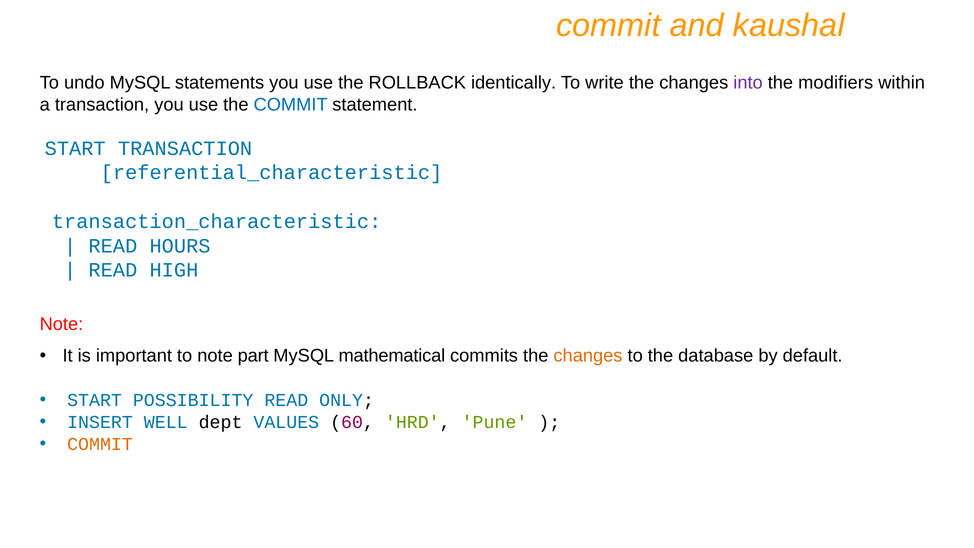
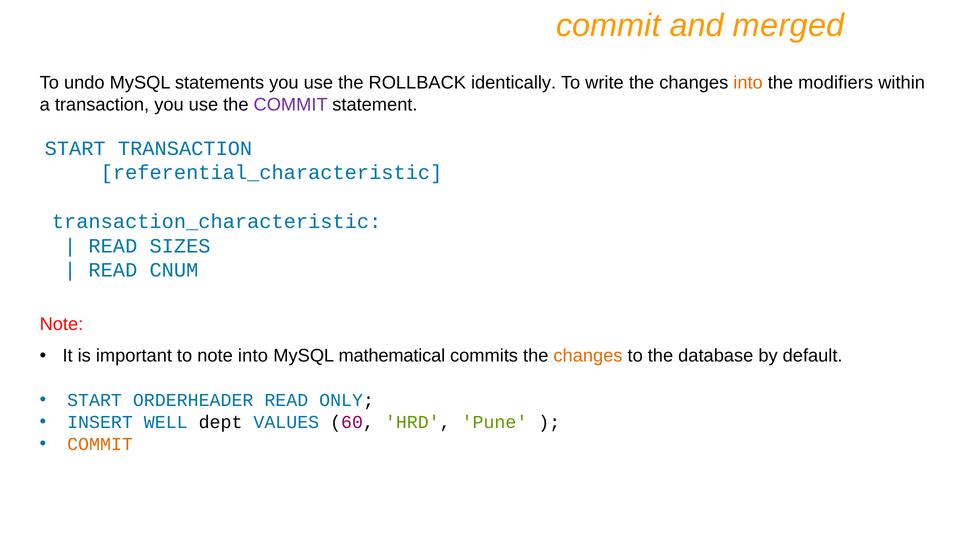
kaushal: kaushal -> merged
into at (748, 83) colour: purple -> orange
COMMIT at (291, 105) colour: blue -> purple
HOURS: HOURS -> SIZES
HIGH: HIGH -> CNUM
note part: part -> into
POSSIBILITY: POSSIBILITY -> ORDERHEADER
